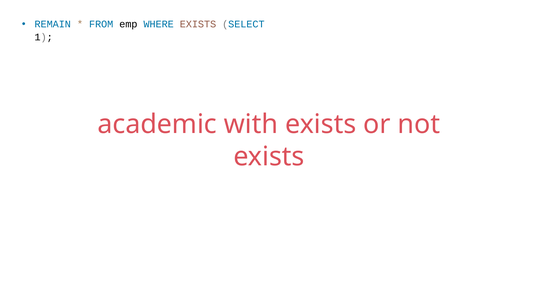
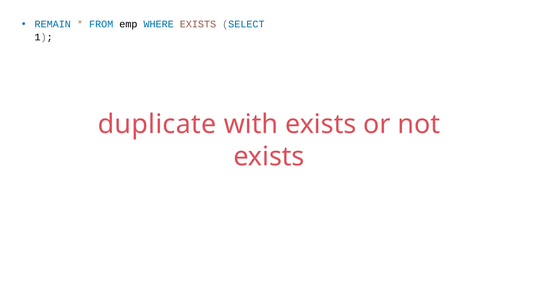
academic: academic -> duplicate
